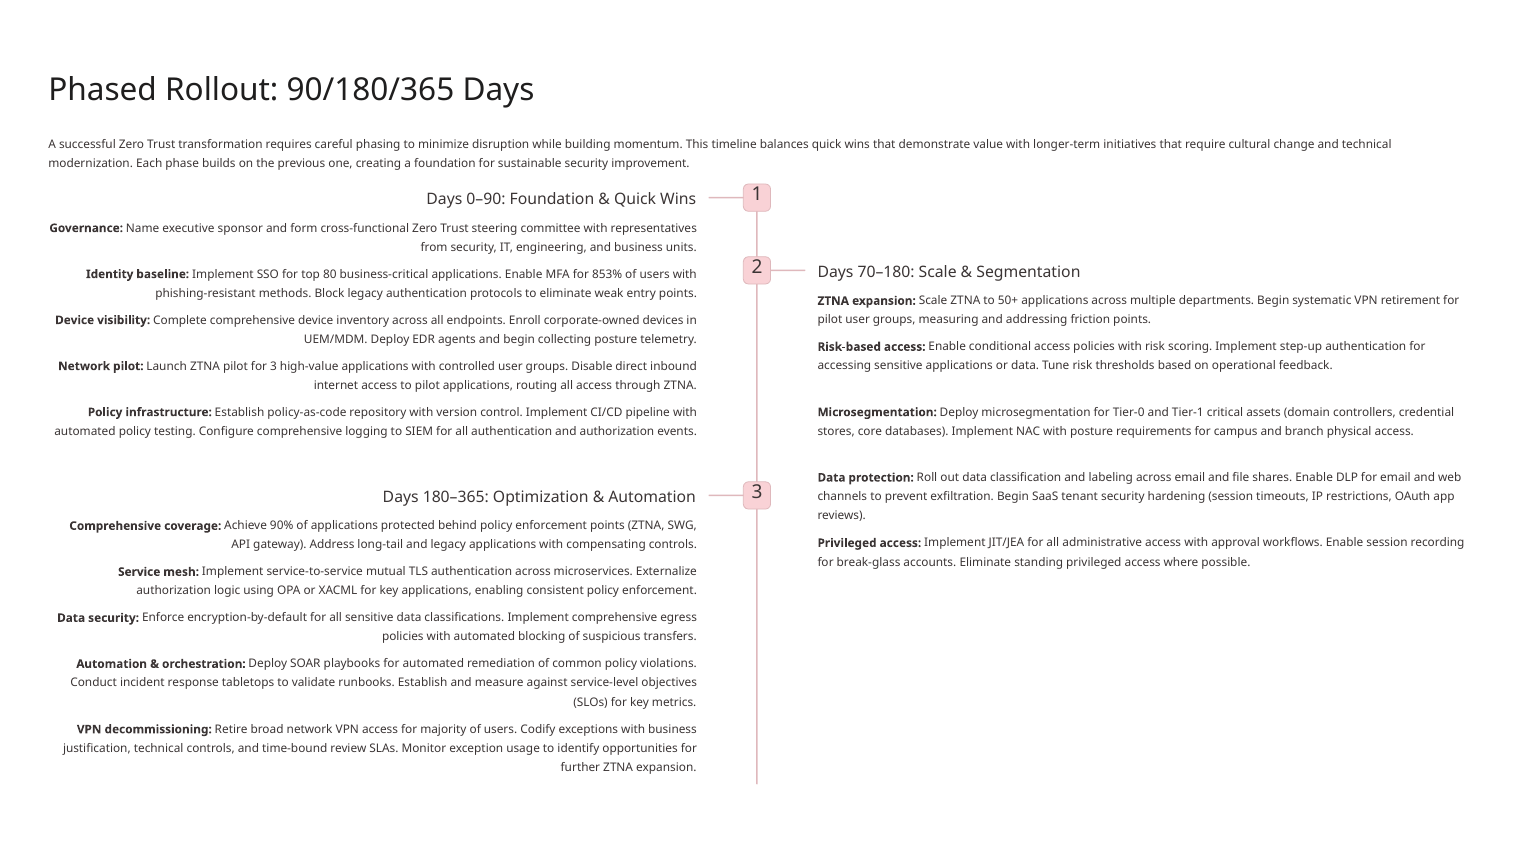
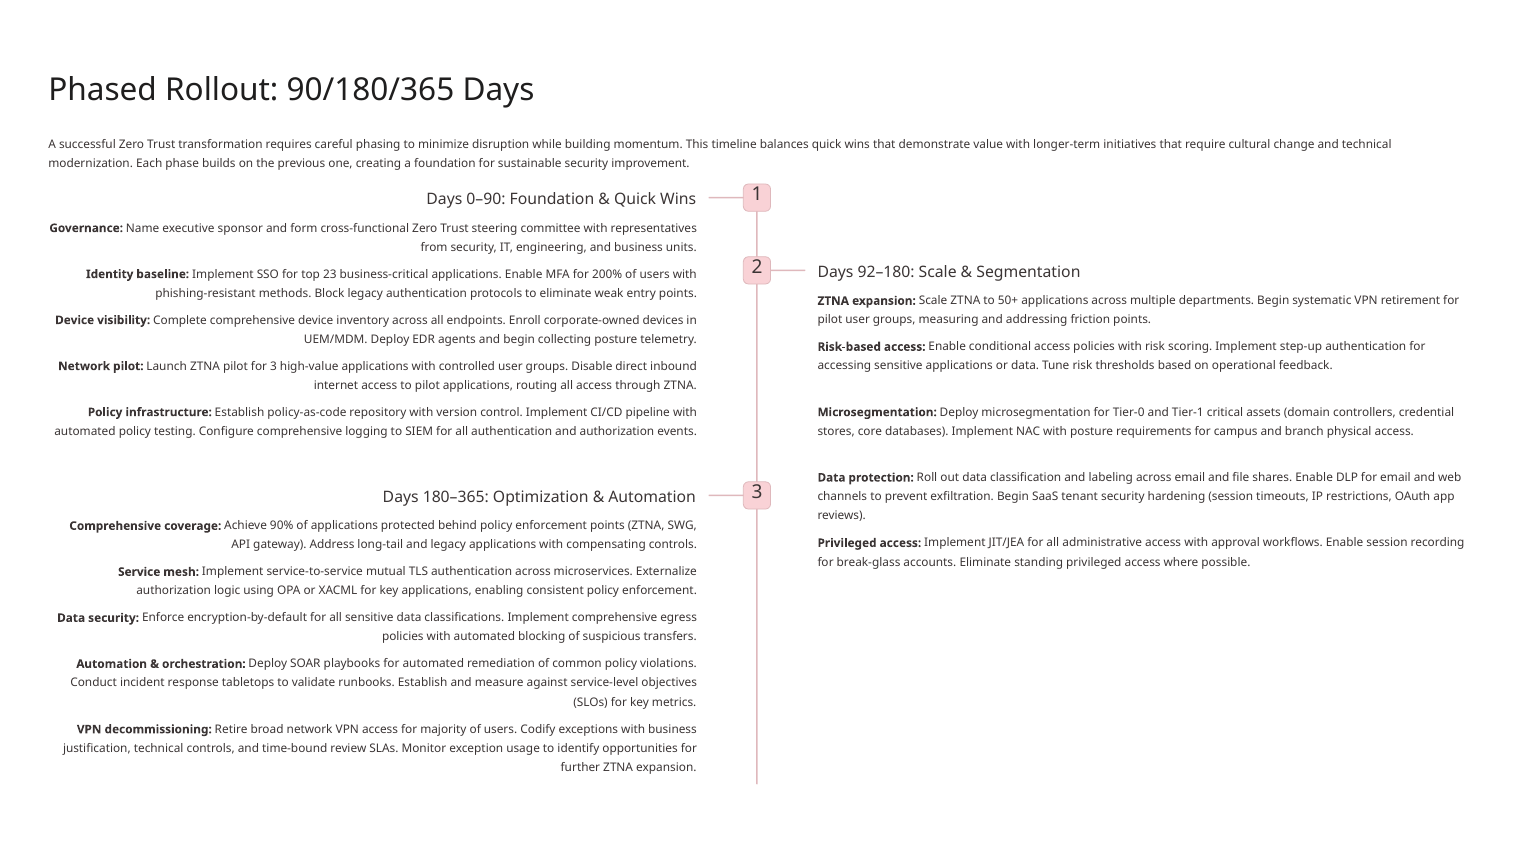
70–180: 70–180 -> 92–180
80: 80 -> 23
853%: 853% -> 200%
